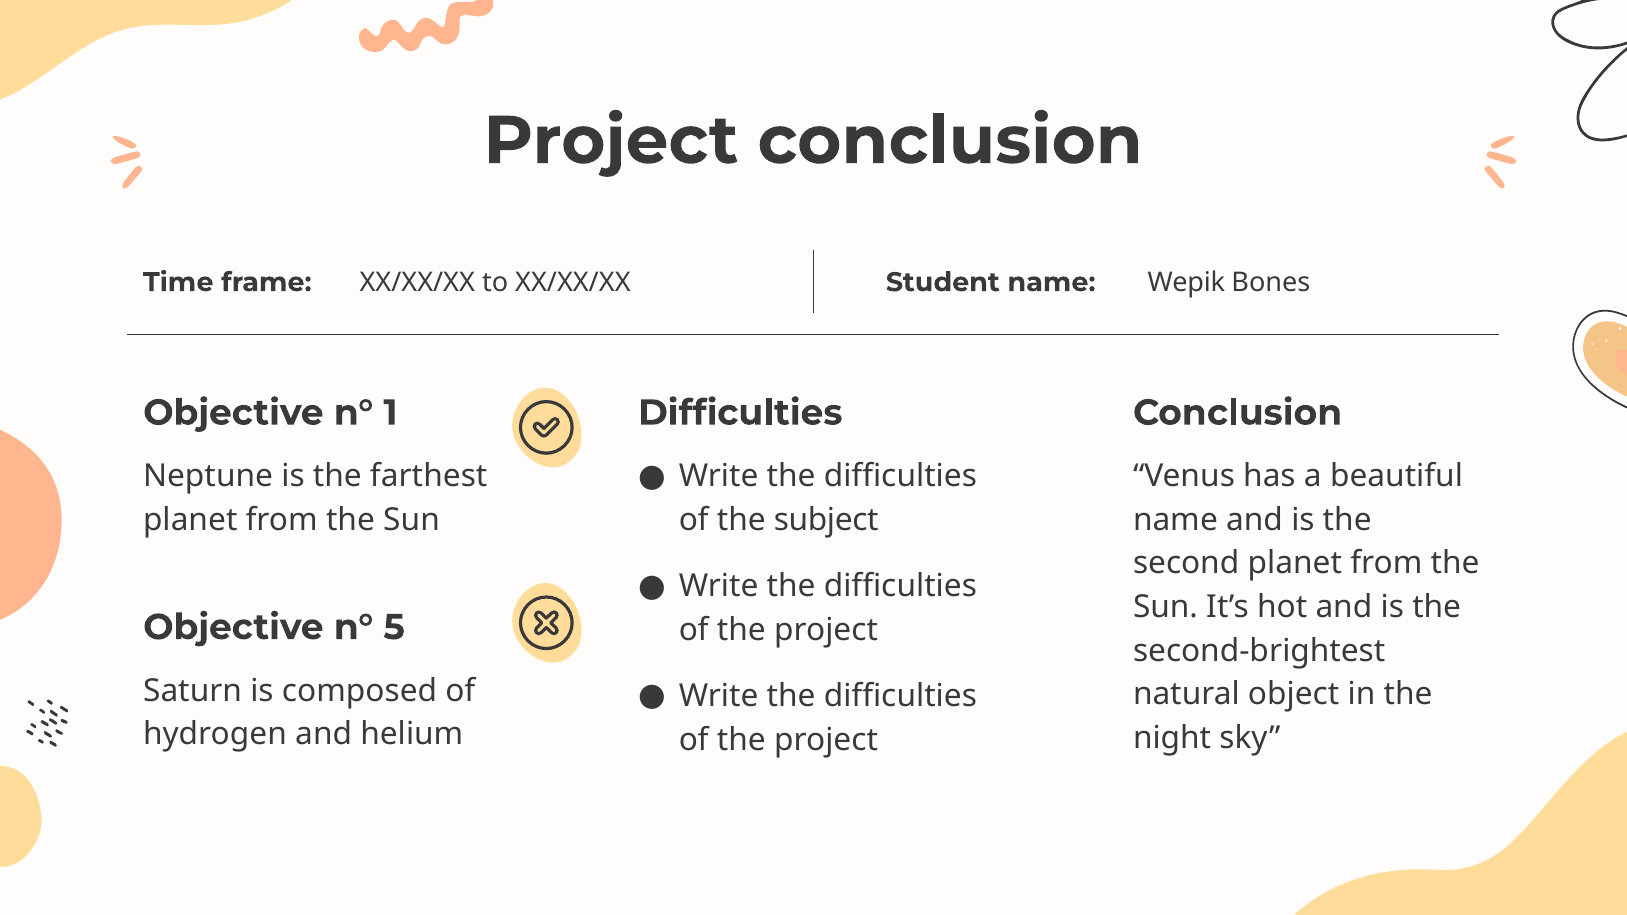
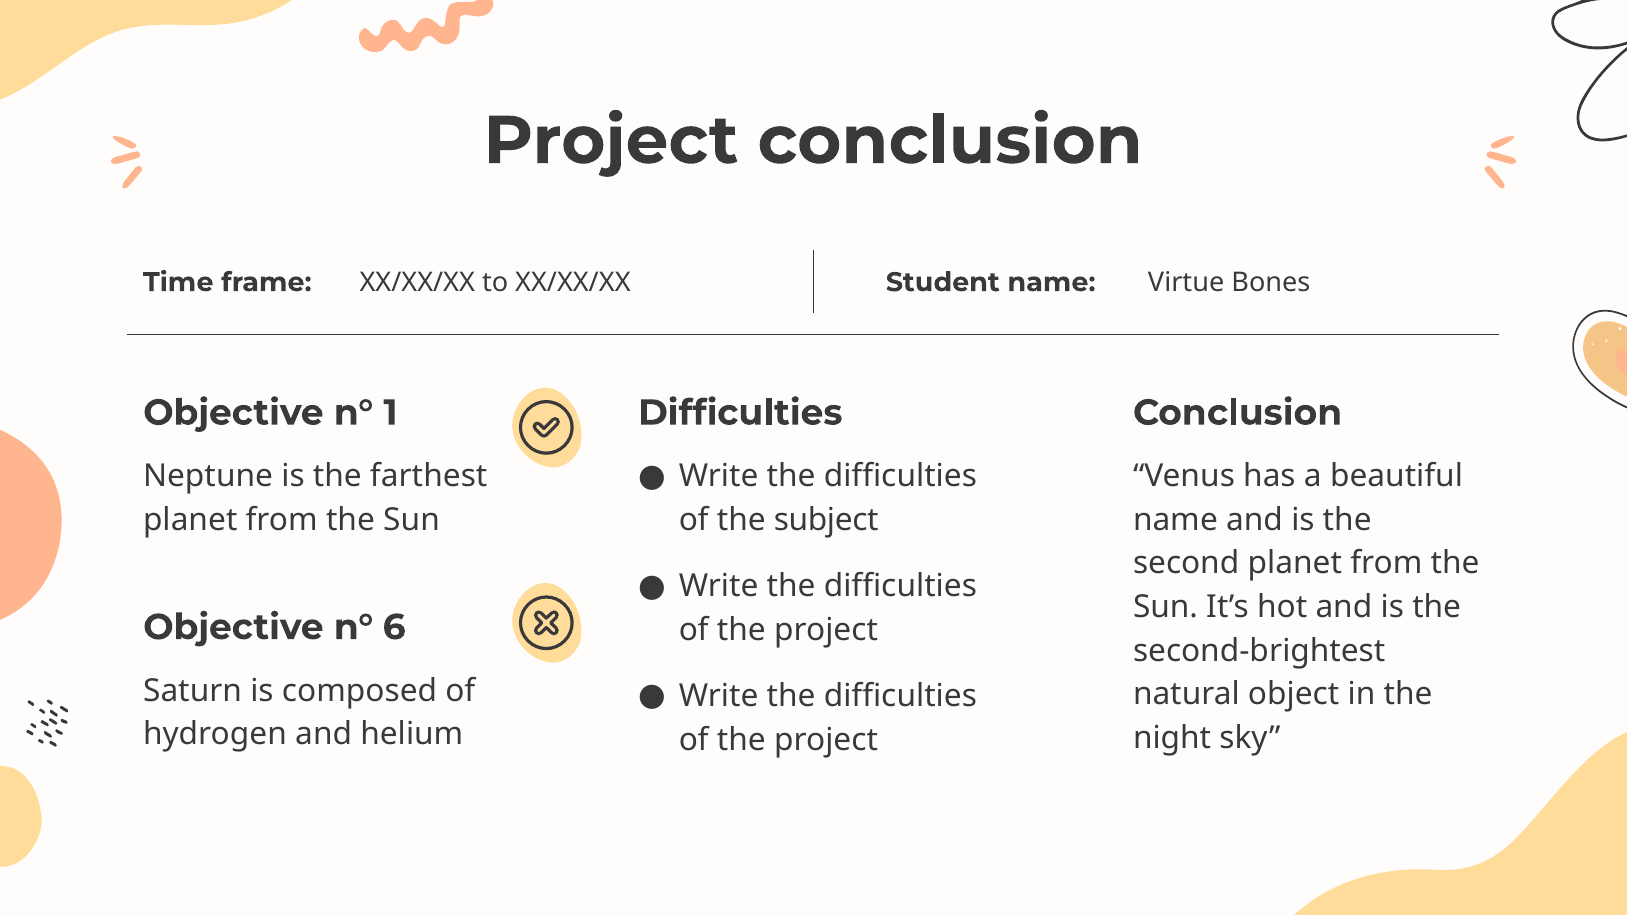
Wepik: Wepik -> Virtue
5: 5 -> 6
